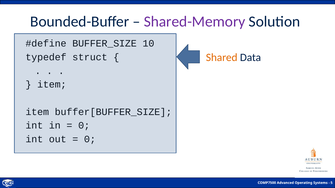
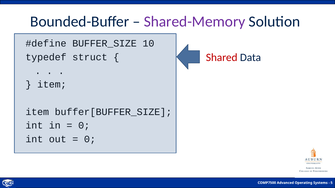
Shared colour: orange -> red
